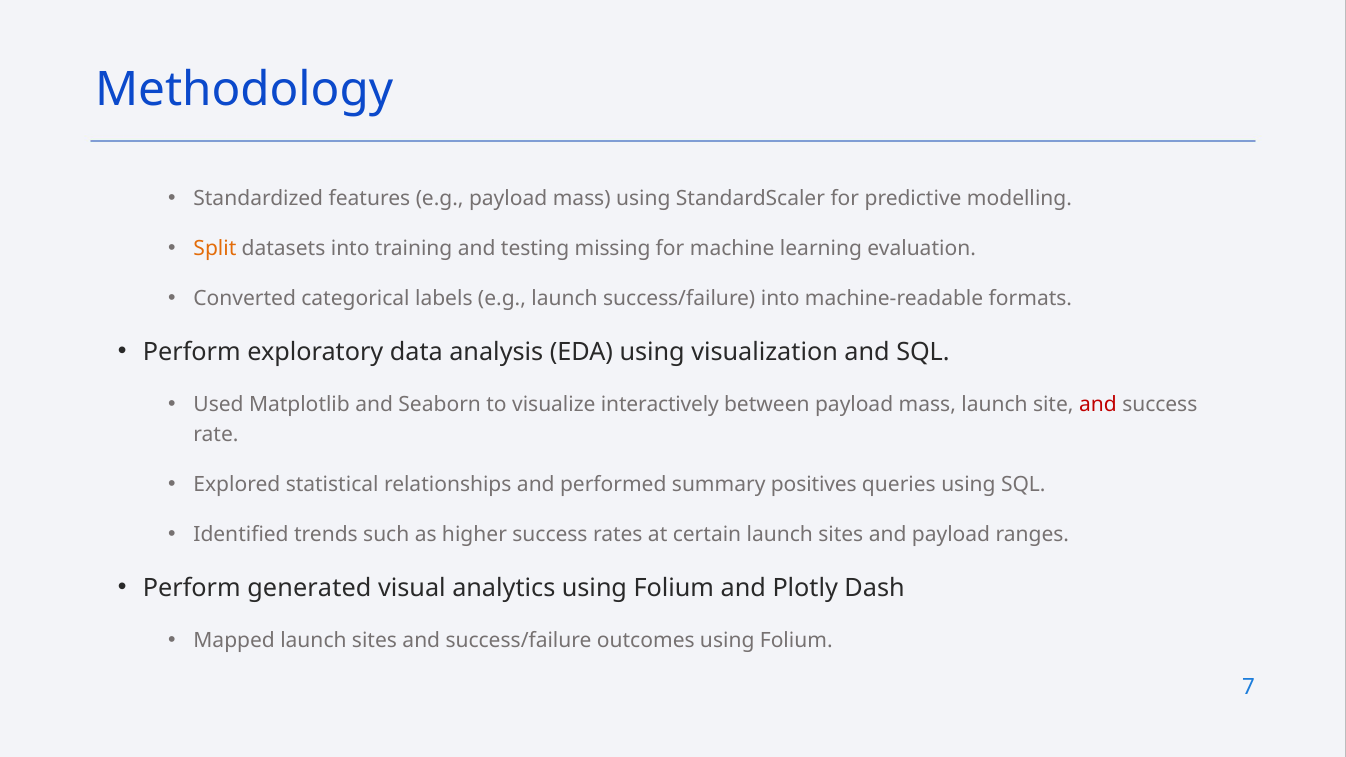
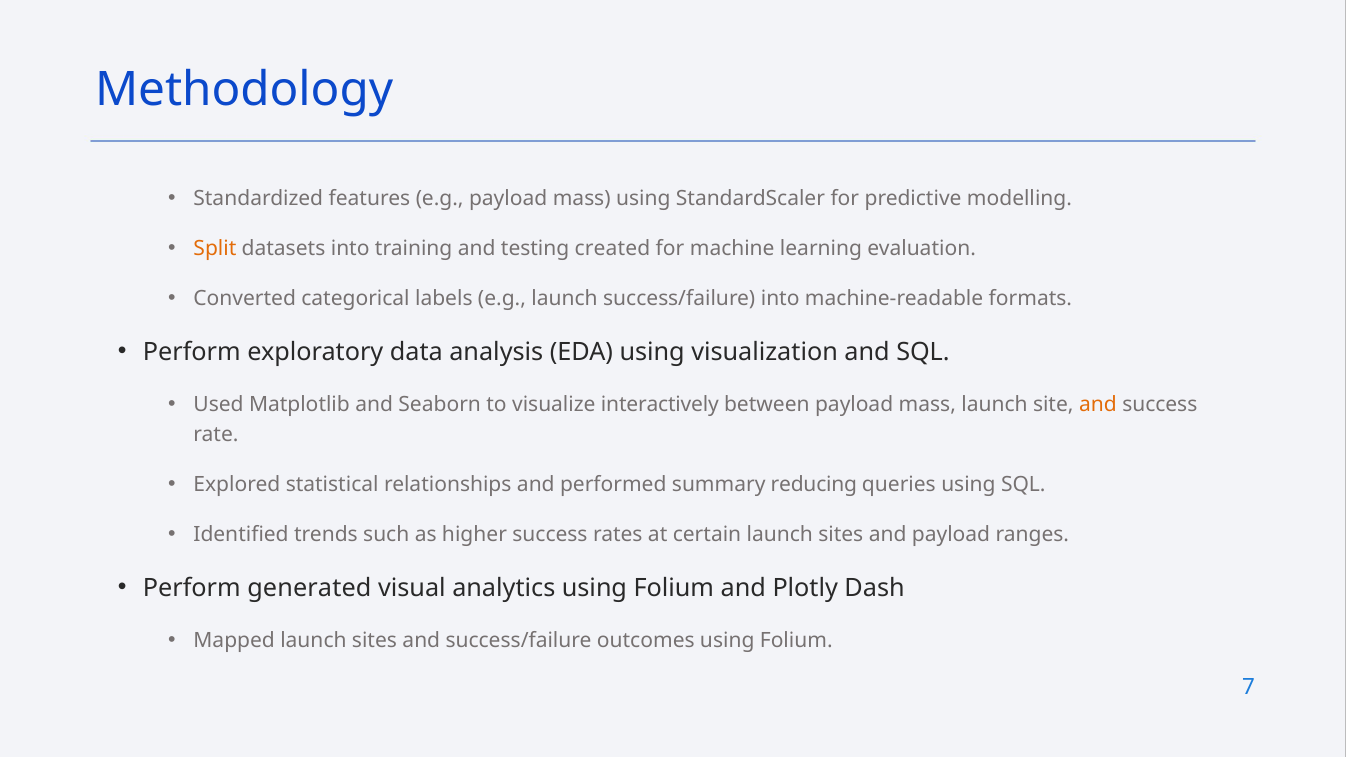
missing: missing -> created
and at (1098, 404) colour: red -> orange
positives: positives -> reducing
